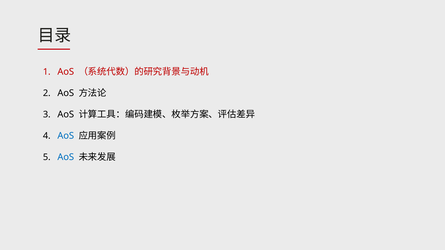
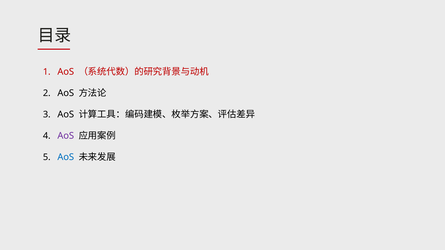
AoS at (66, 136) colour: blue -> purple
